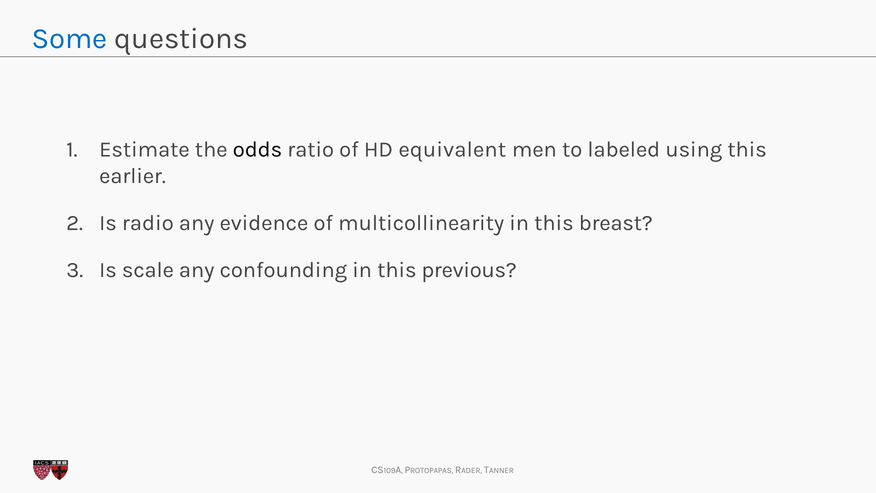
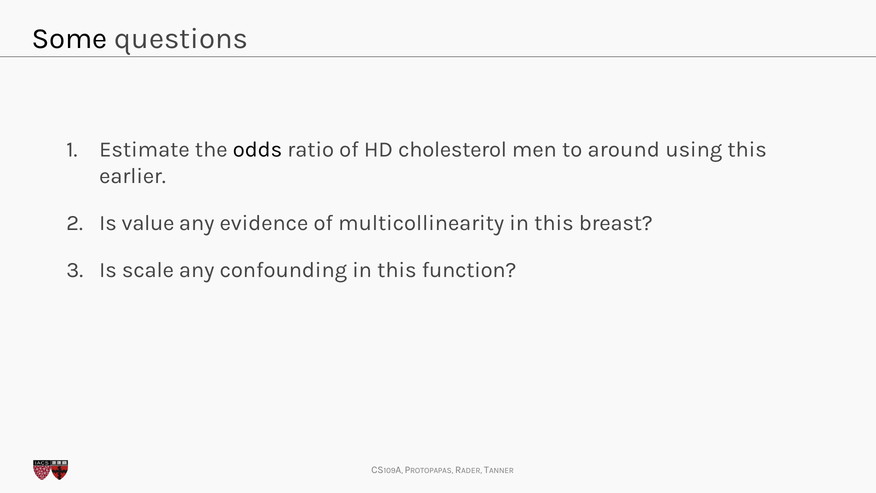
Some colour: blue -> black
equivalent: equivalent -> cholesterol
labeled: labeled -> around
radio: radio -> value
previous: previous -> function
